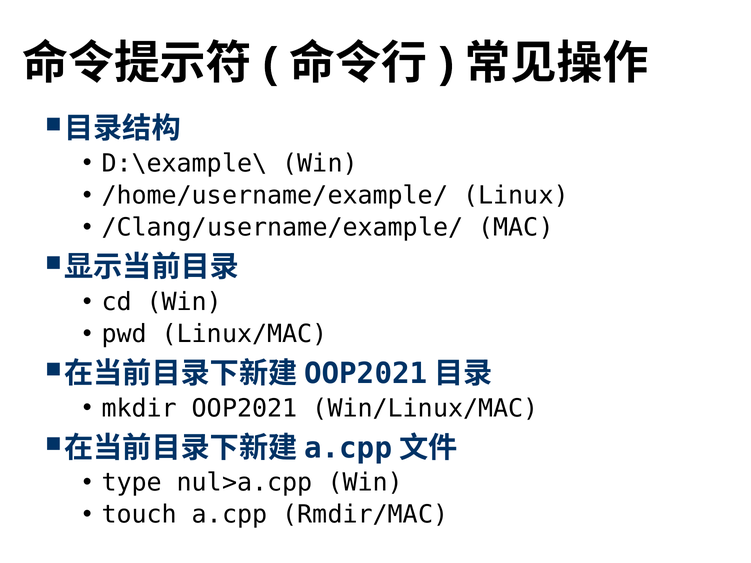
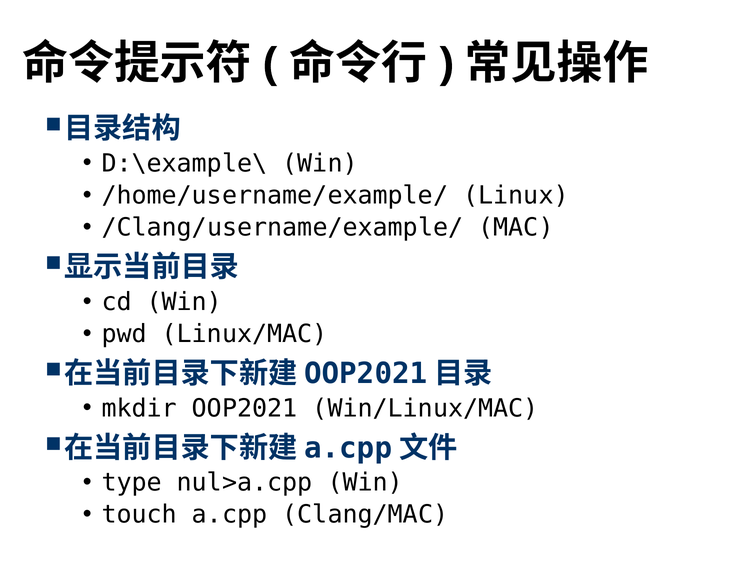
Rmdir/MAC: Rmdir/MAC -> Clang/MAC
